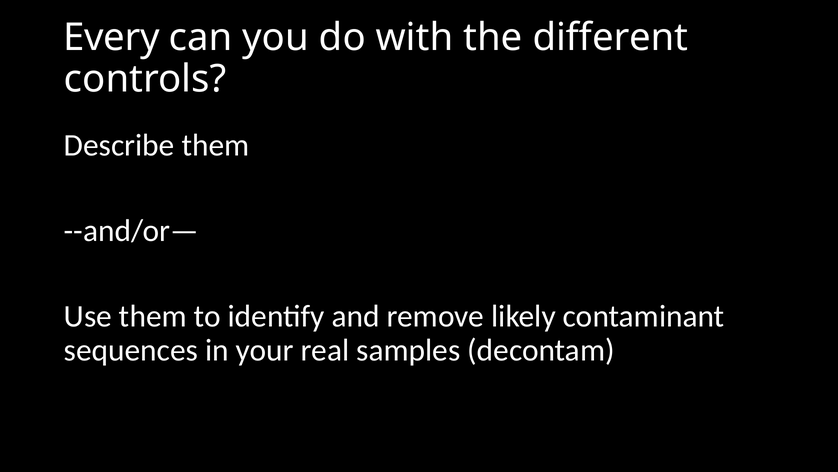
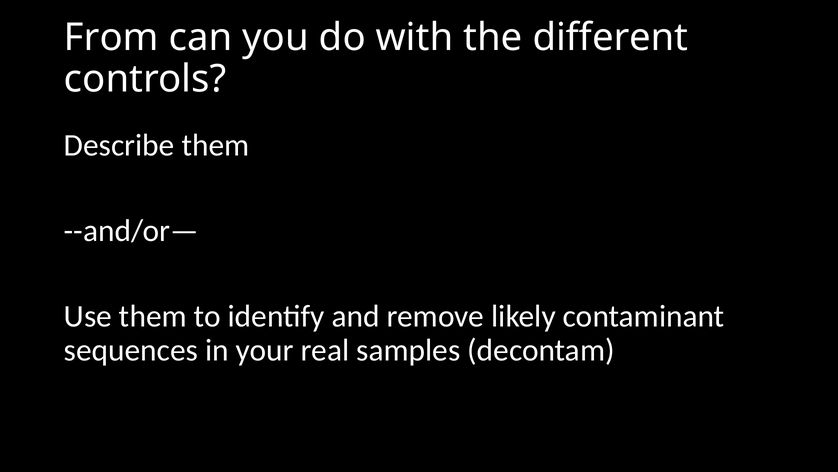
Every: Every -> From
